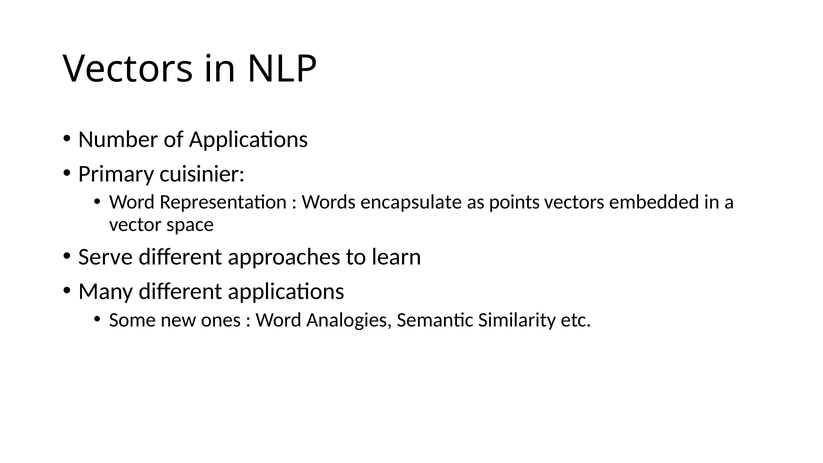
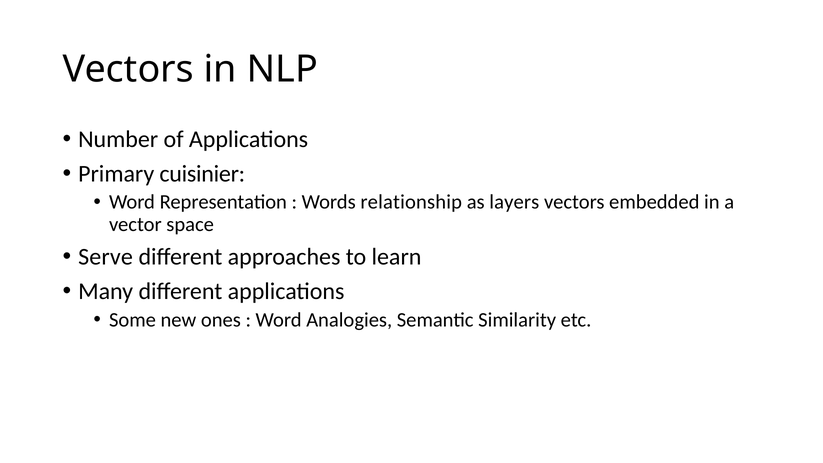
encapsulate: encapsulate -> relationship
points: points -> layers
